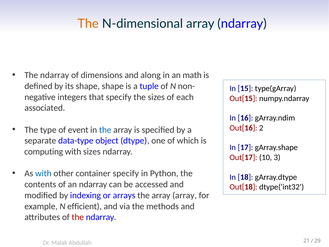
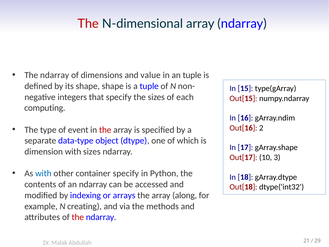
The at (88, 24) colour: orange -> red
along: along -> value
an math: math -> tuple
associated: associated -> computing
the at (105, 130) colour: blue -> red
computing: computing -> dimension
array array: array -> along
efficient: efficient -> creating
